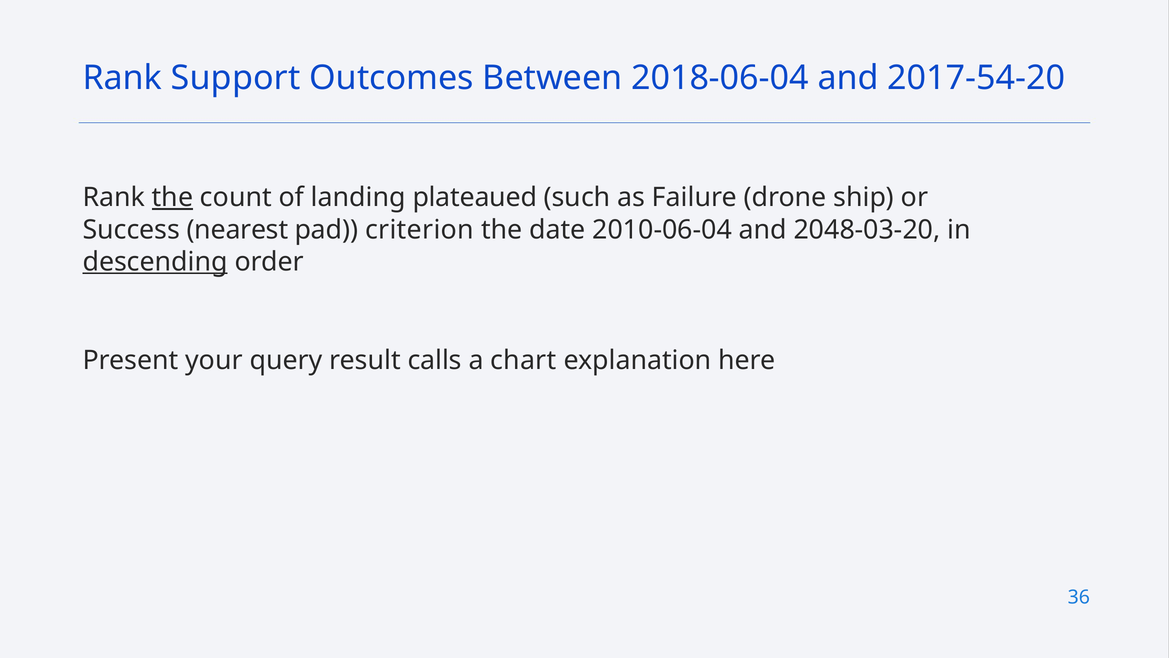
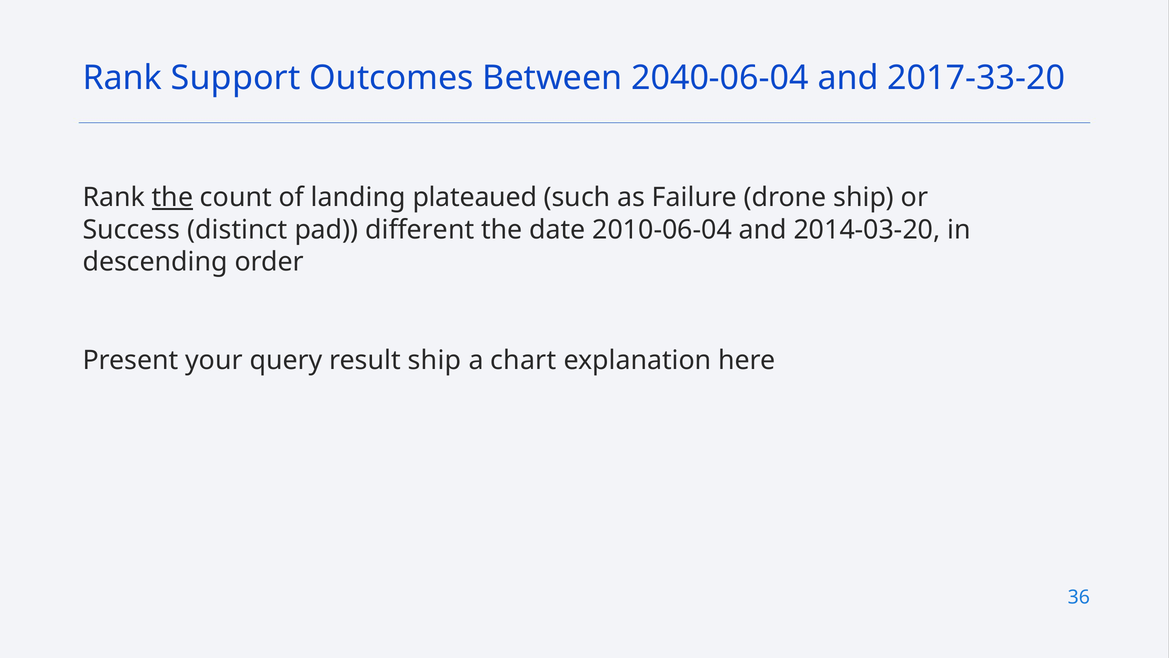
2018-06-04: 2018-06-04 -> 2040-06-04
2017-54-20: 2017-54-20 -> 2017-33-20
nearest: nearest -> distinct
criterion: criterion -> different
2048-03-20: 2048-03-20 -> 2014-03-20
descending underline: present -> none
result calls: calls -> ship
